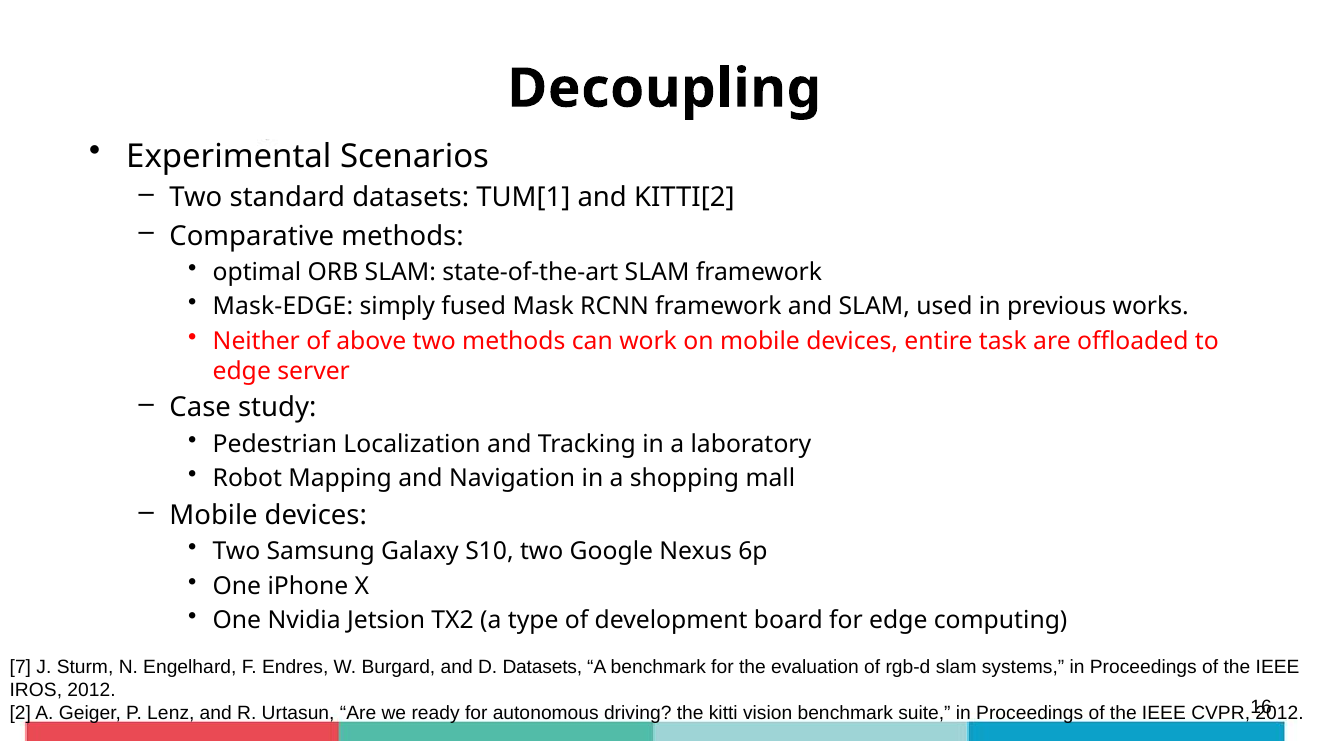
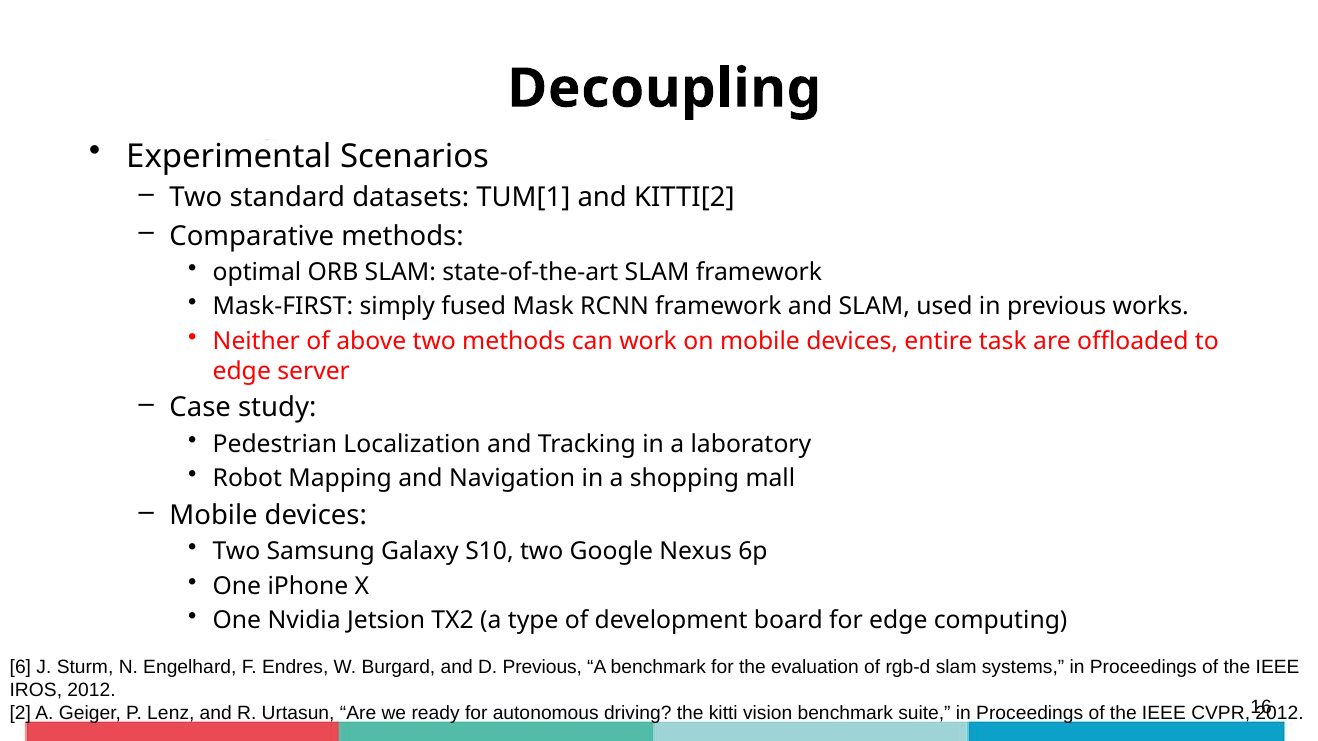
Mask-EDGE: Mask-EDGE -> Mask-FIRST
7: 7 -> 6
D Datasets: Datasets -> Previous
